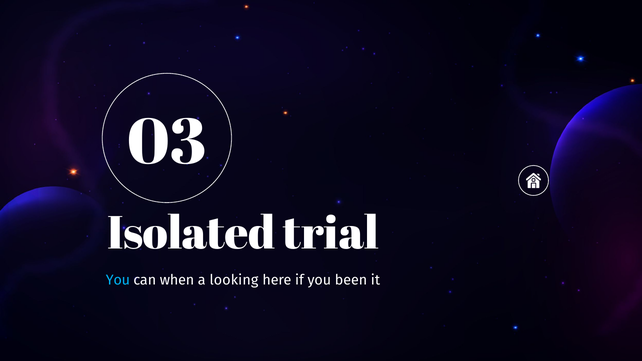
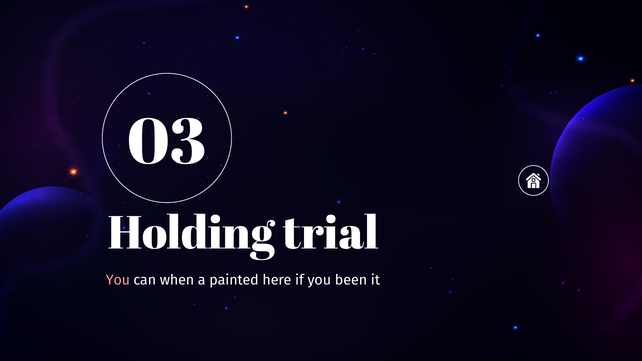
Isolated: Isolated -> Holding
You at (118, 280) colour: light blue -> pink
looking: looking -> painted
